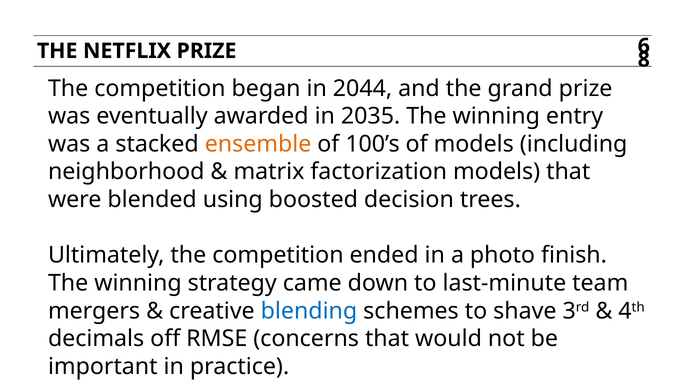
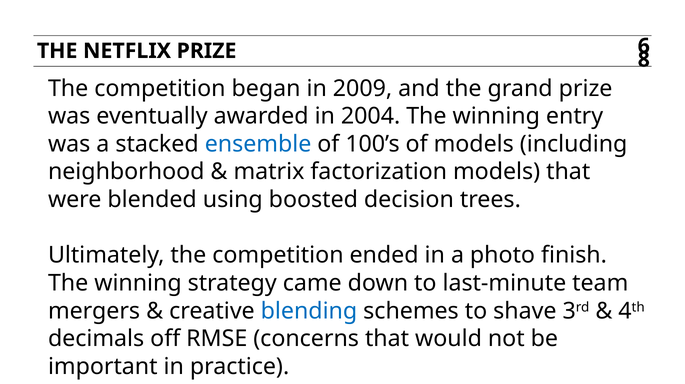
2044: 2044 -> 2009
2035: 2035 -> 2004
ensemble colour: orange -> blue
